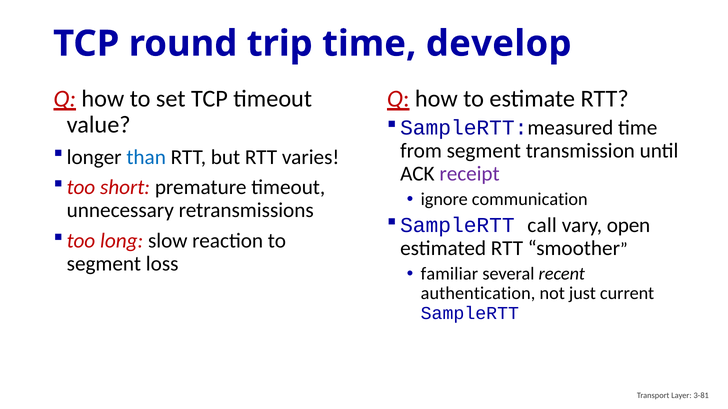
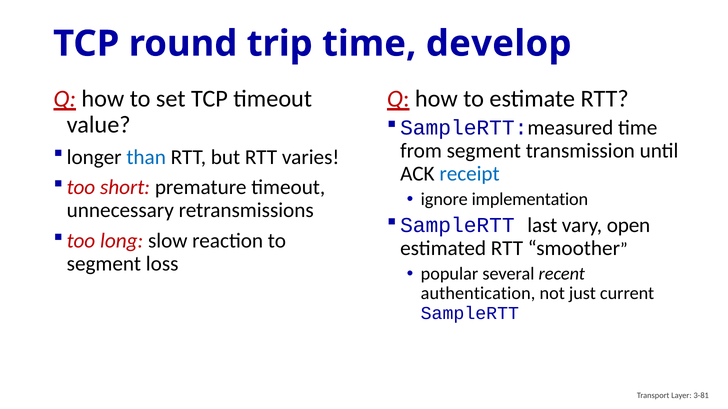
receipt colour: purple -> blue
communication: communication -> implementation
call: call -> last
familiar: familiar -> popular
